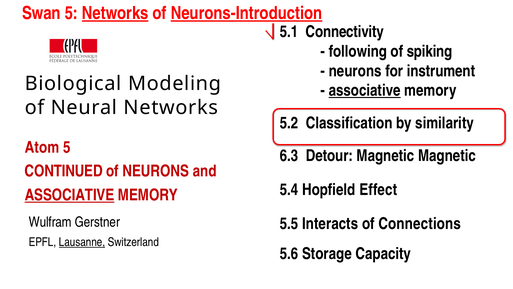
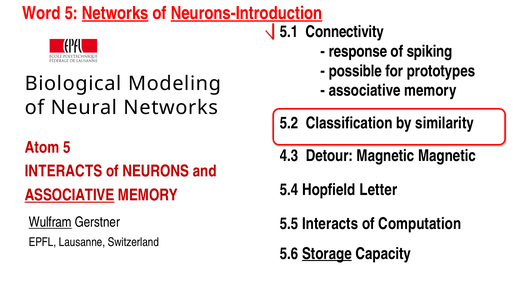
Swan: Swan -> Word
following: following -> response
neurons at (355, 71): neurons -> possible
instrument: instrument -> prototypes
associative at (365, 90) underline: present -> none
6.3: 6.3 -> 4.3
CONTINUED at (64, 171): CONTINUED -> INTERACTS
Effect: Effect -> Letter
Wulfram underline: none -> present
Connections: Connections -> Computation
Lausanne underline: present -> none
Storage underline: none -> present
